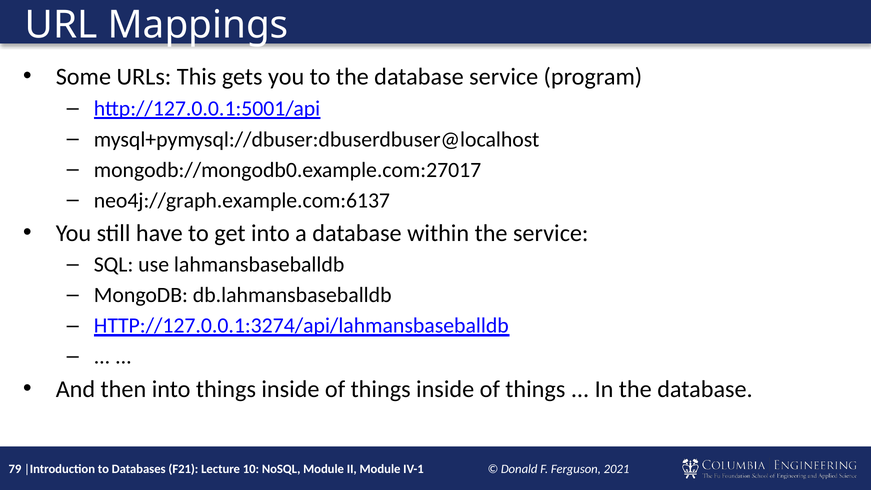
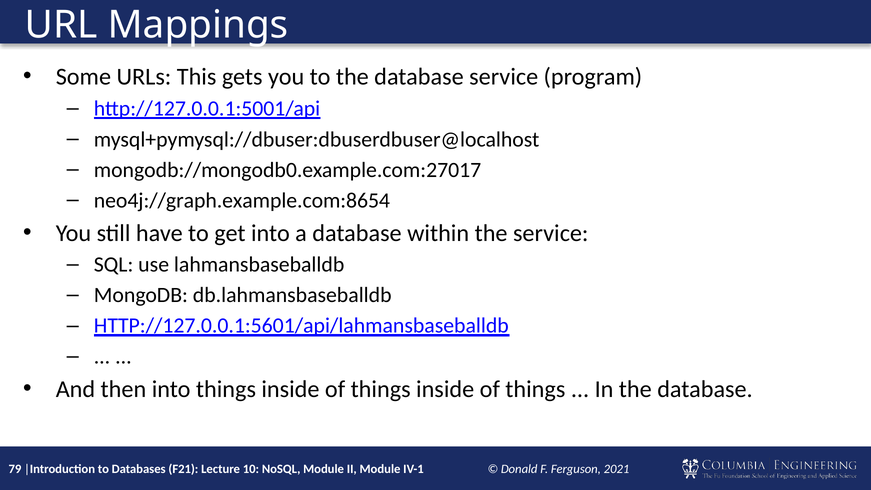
neo4j://graph.example.com:6137: neo4j://graph.example.com:6137 -> neo4j://graph.example.com:8654
HTTP://127.0.0.1:3274/api/lahmansbaseballdb: HTTP://127.0.0.1:3274/api/lahmansbaseballdb -> HTTP://127.0.0.1:5601/api/lahmansbaseballdb
